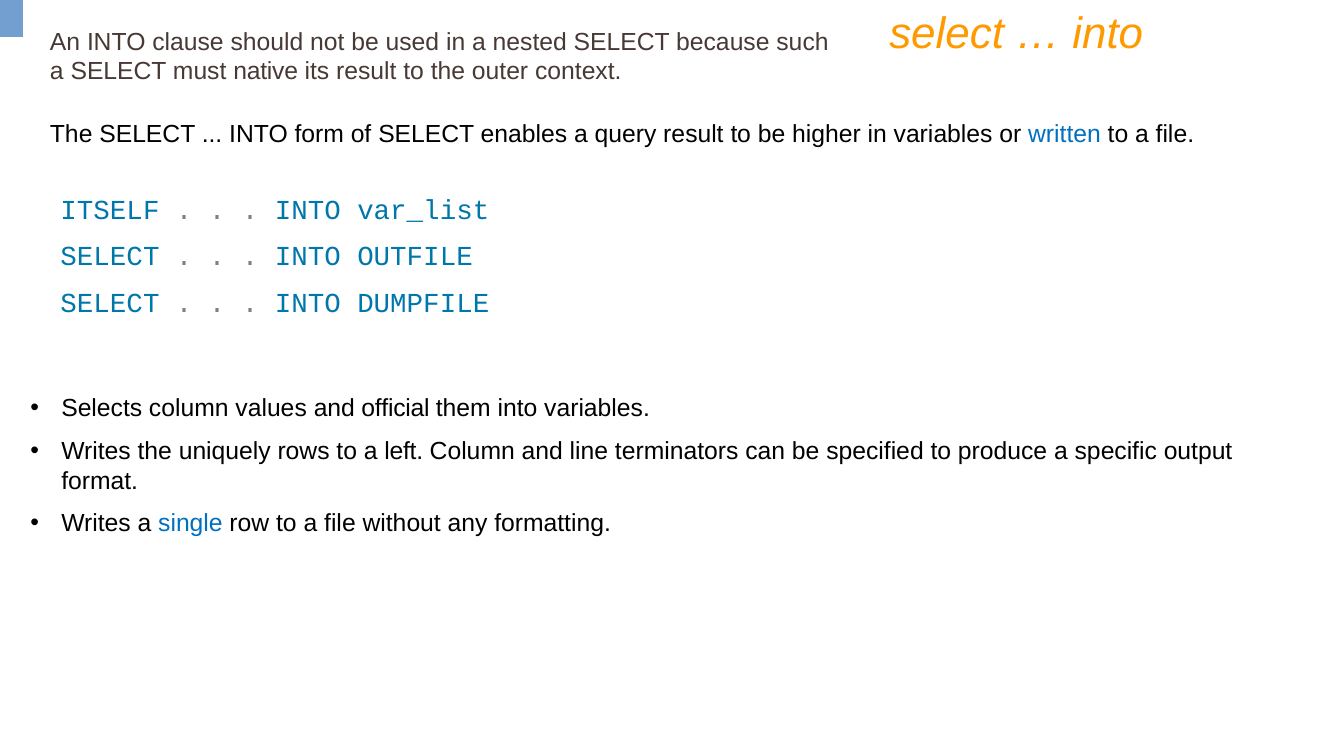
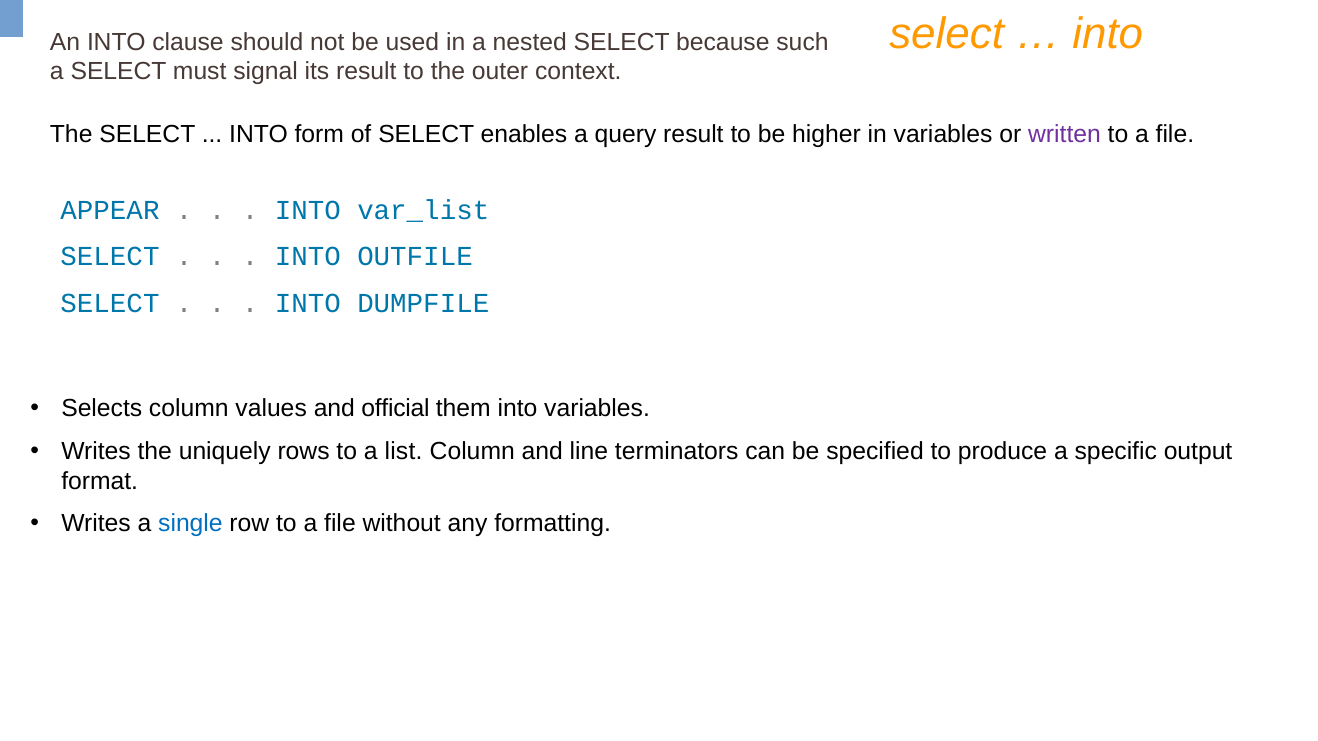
native: native -> signal
written colour: blue -> purple
ITSELF: ITSELF -> APPEAR
left: left -> list
